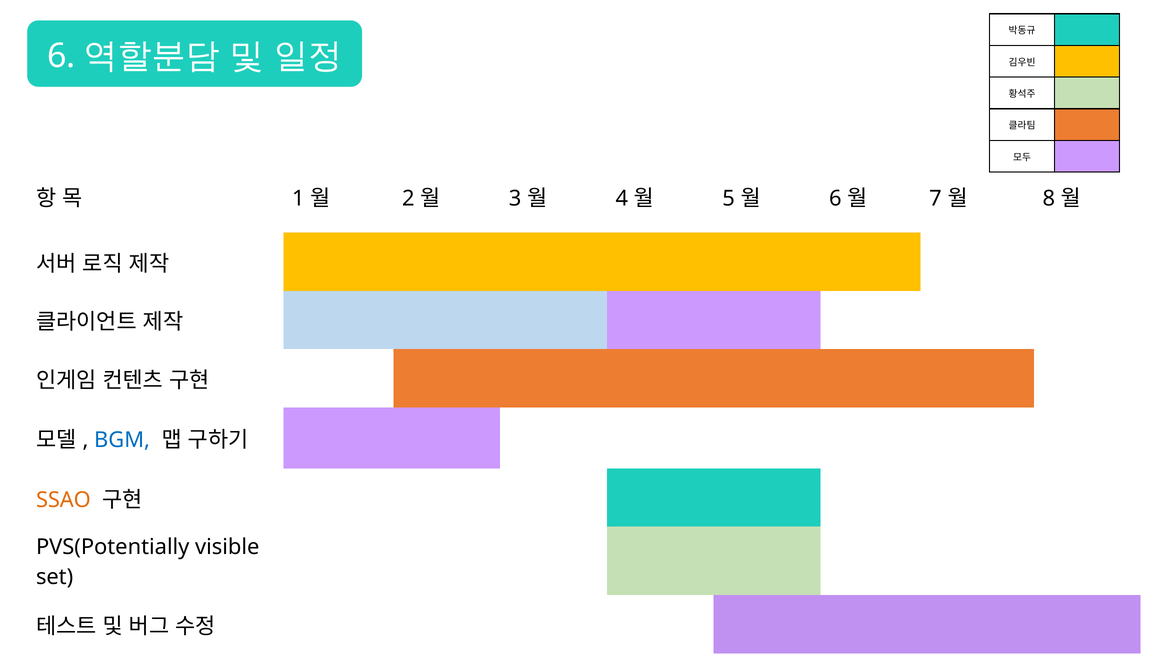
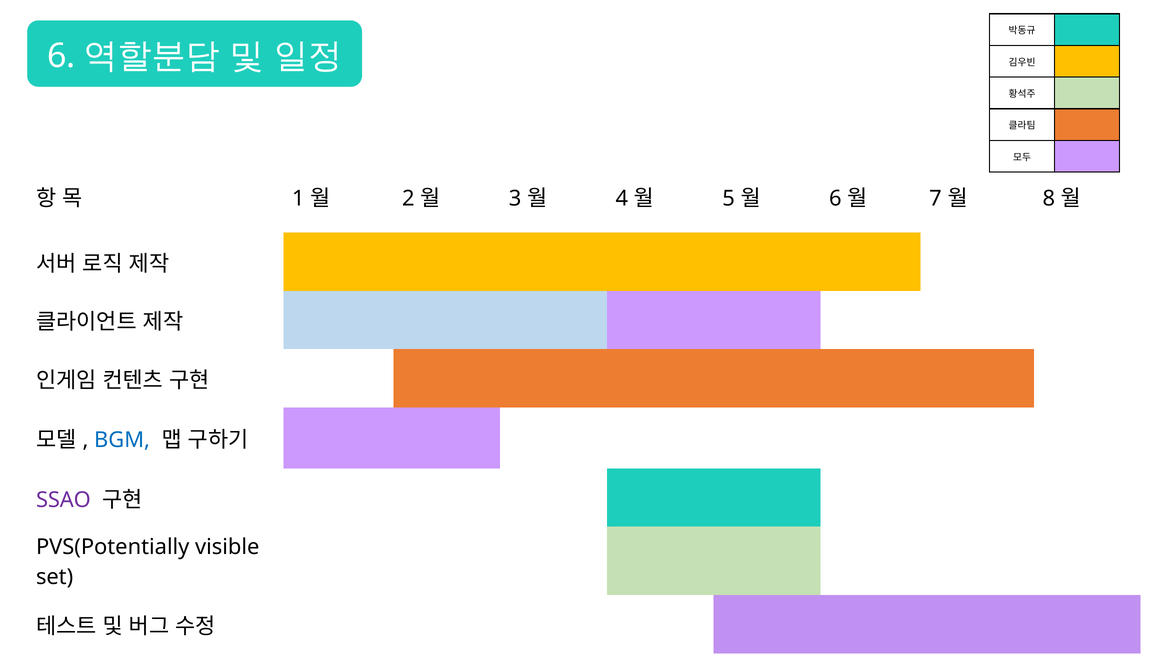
SSAO colour: orange -> purple
